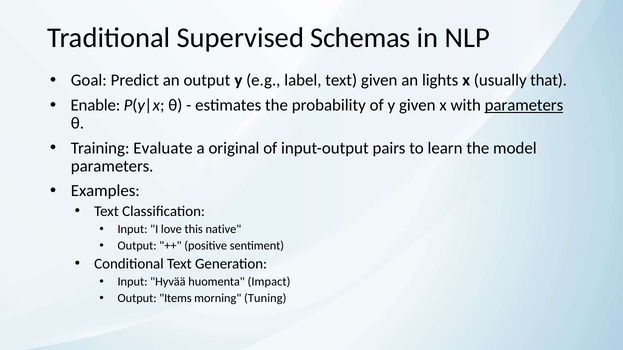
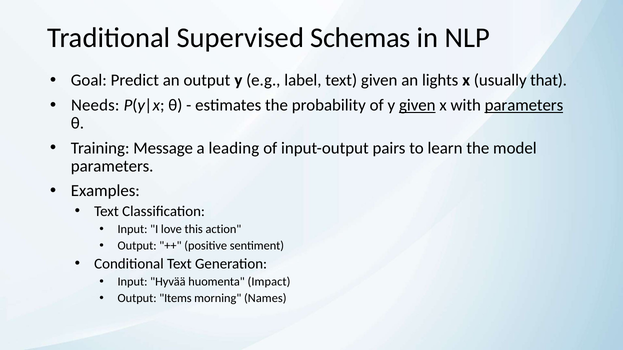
Enable: Enable -> Needs
given at (417, 105) underline: none -> present
Evaluate: Evaluate -> Message
original: original -> leading
native: native -> action
Tuning: Tuning -> Names
